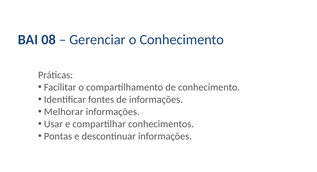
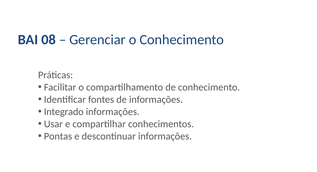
Melhorar: Melhorar -> Integrado
